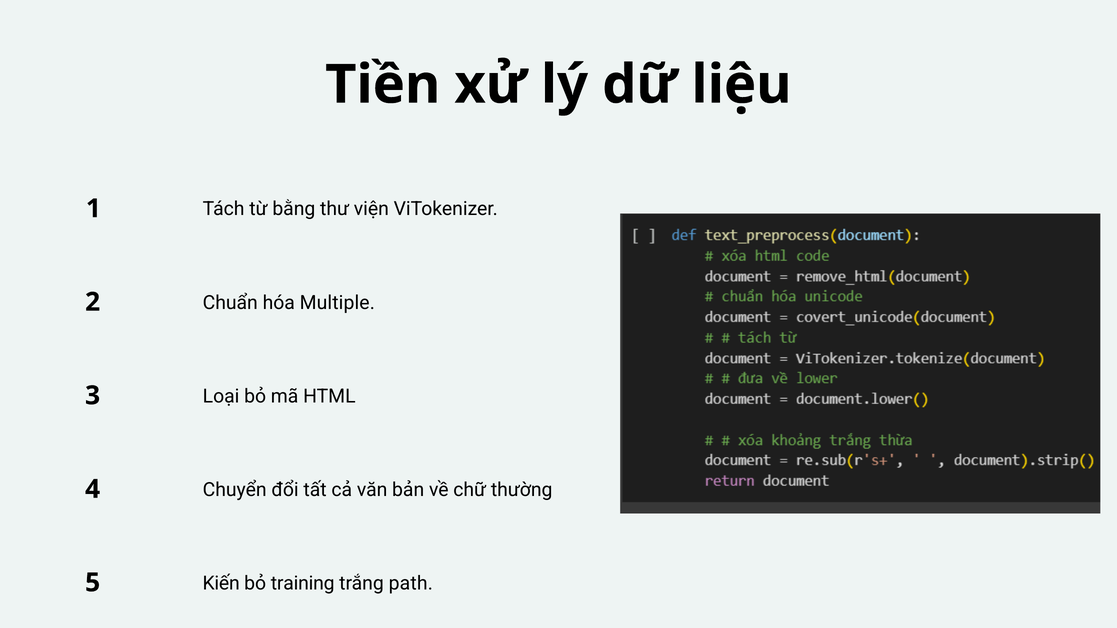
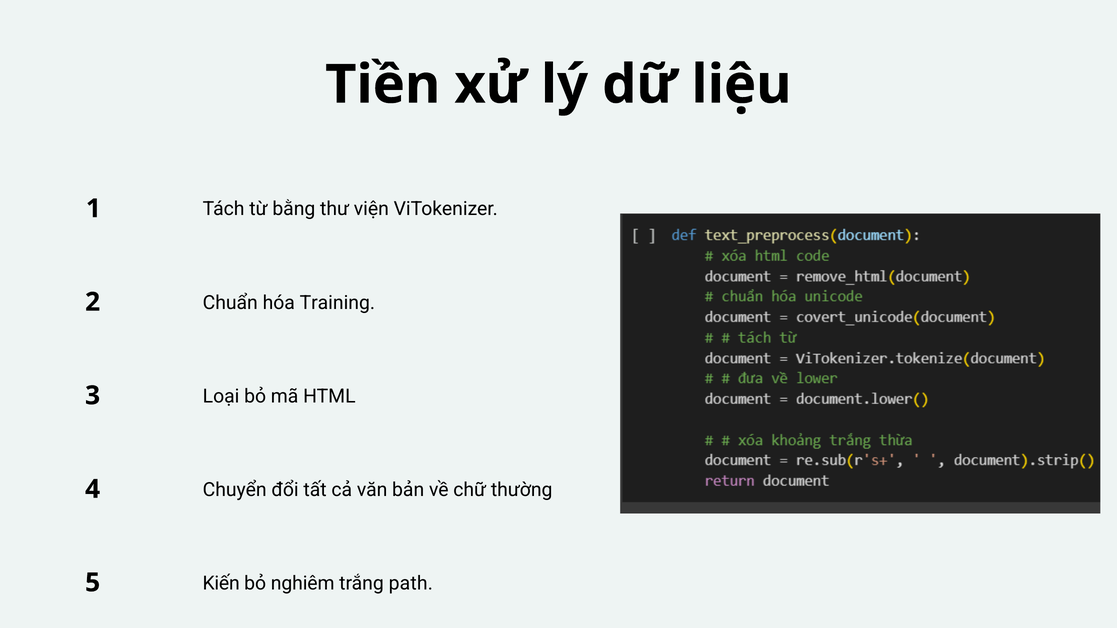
Multiple: Multiple -> Training
training: training -> nghiêm
